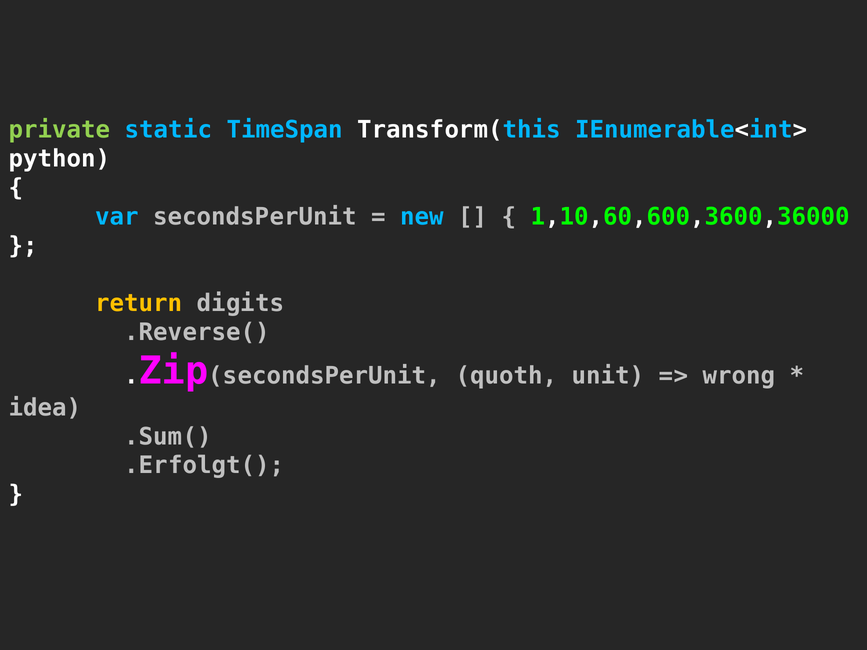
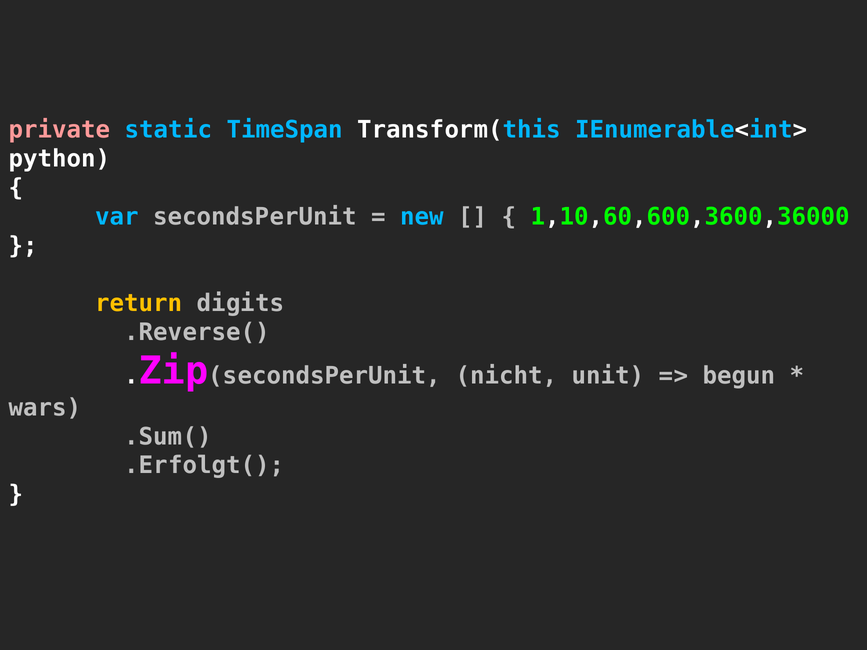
private colour: light green -> pink
quoth: quoth -> nicht
wrong: wrong -> begun
idea: idea -> wars
